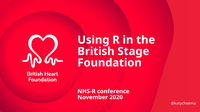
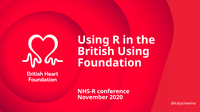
British Stage: Stage -> Using
